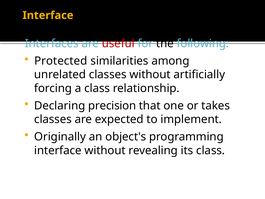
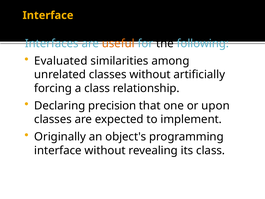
useful colour: red -> orange
Protected: Protected -> Evaluated
takes: takes -> upon
